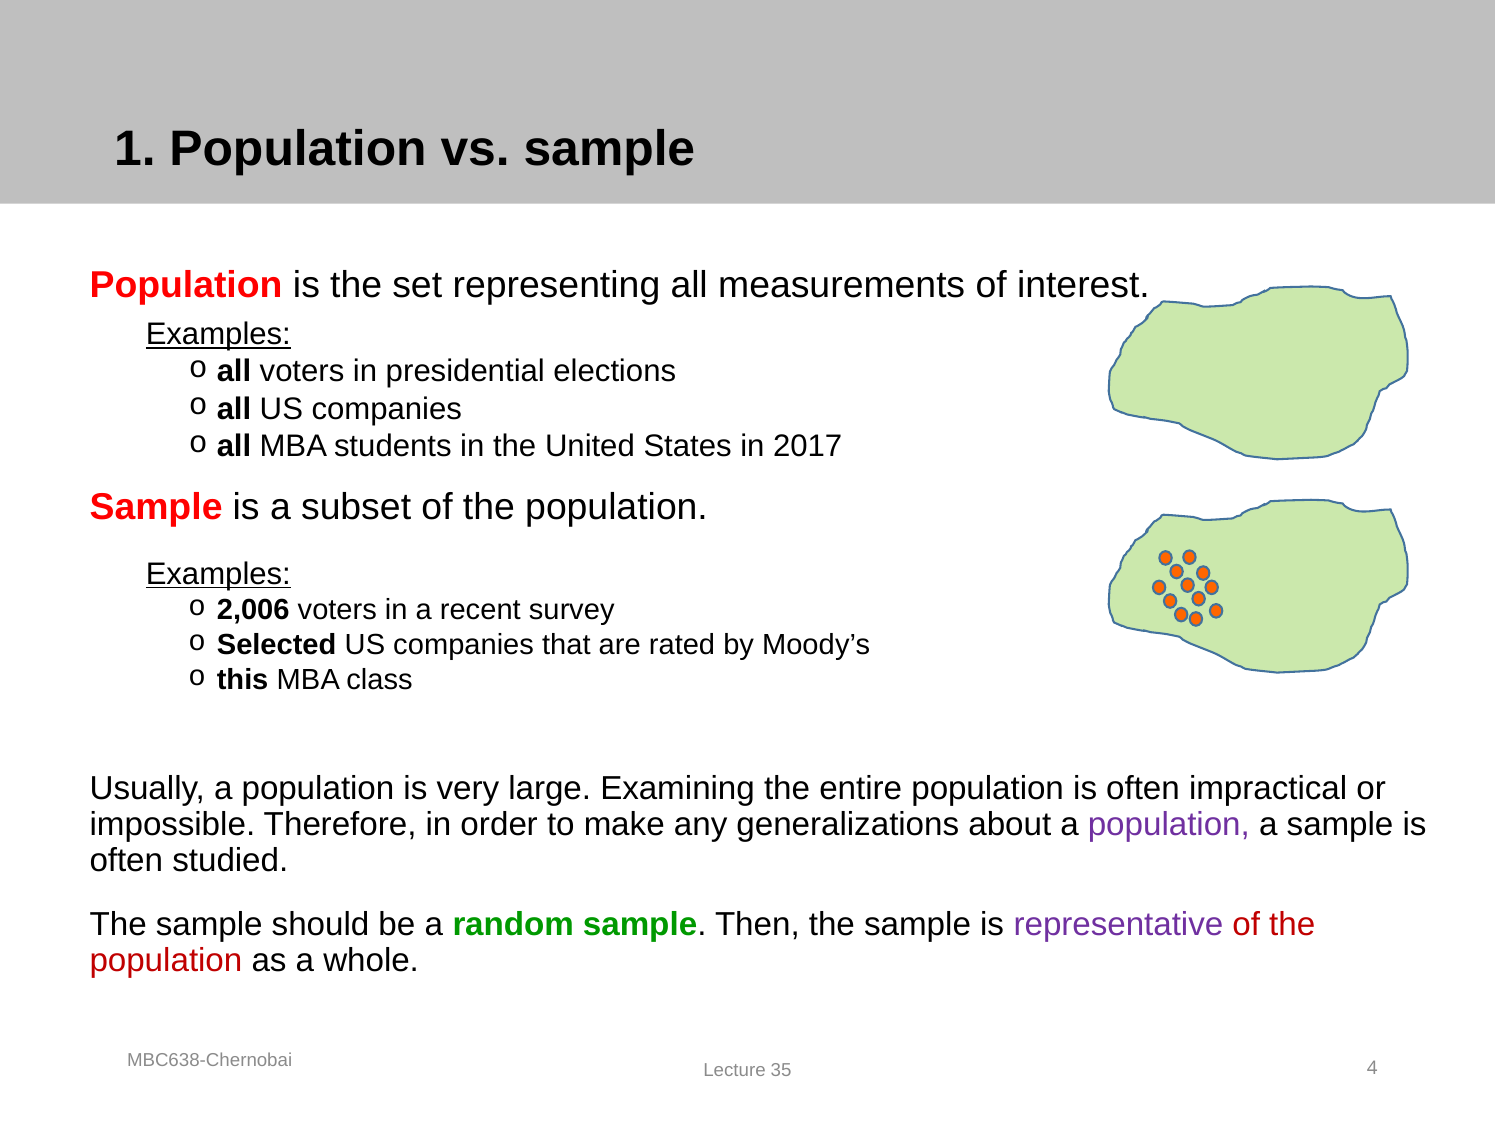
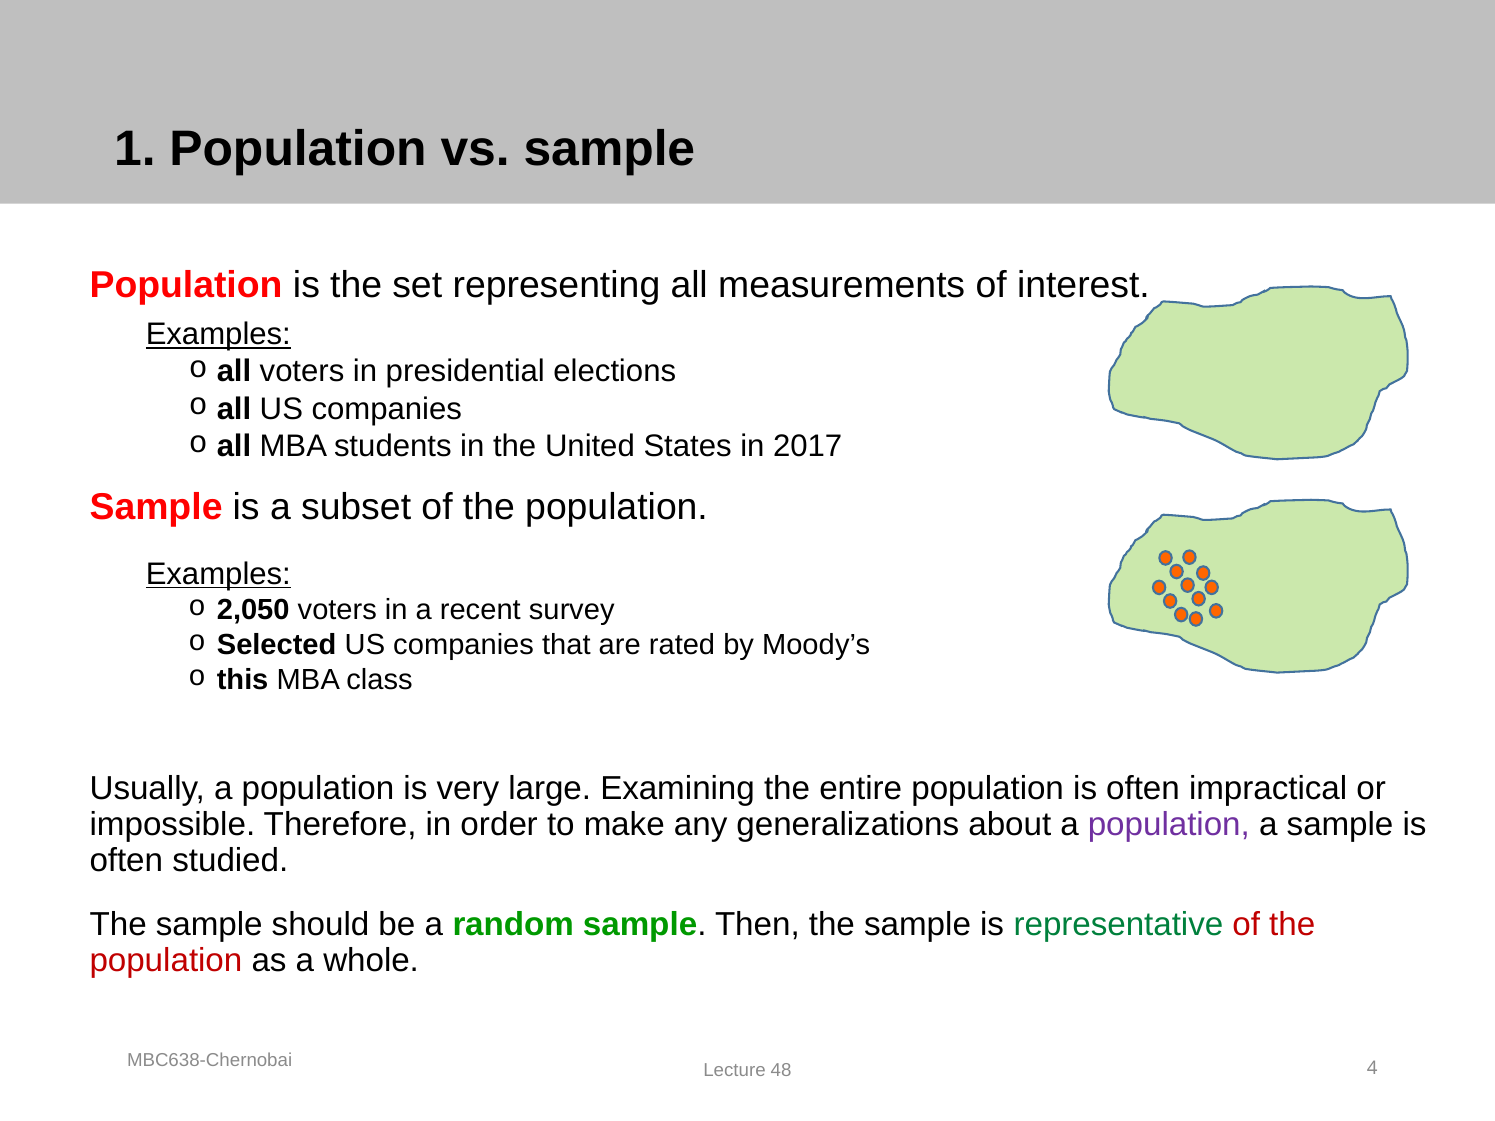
2,006: 2,006 -> 2,050
representative colour: purple -> green
35: 35 -> 48
